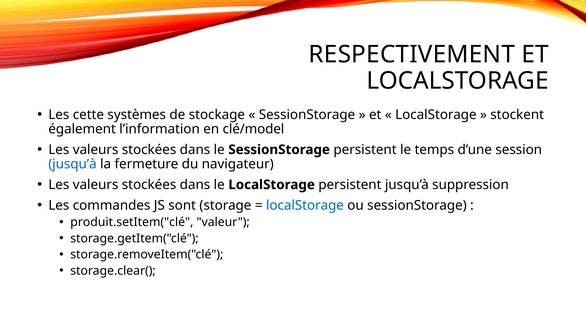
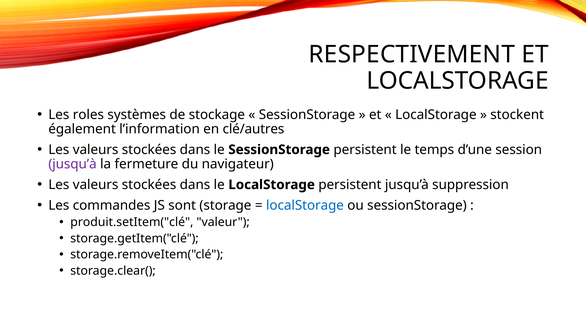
cette: cette -> roles
clé/model: clé/model -> clé/autres
jusqu’à at (72, 164) colour: blue -> purple
